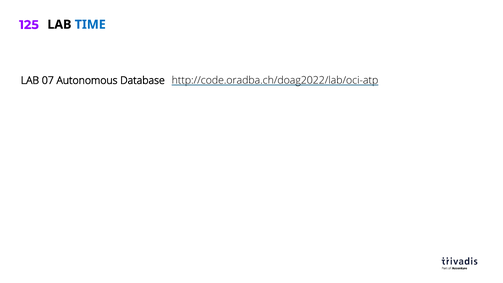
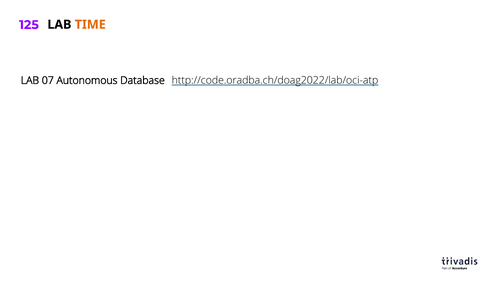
TIME colour: blue -> orange
